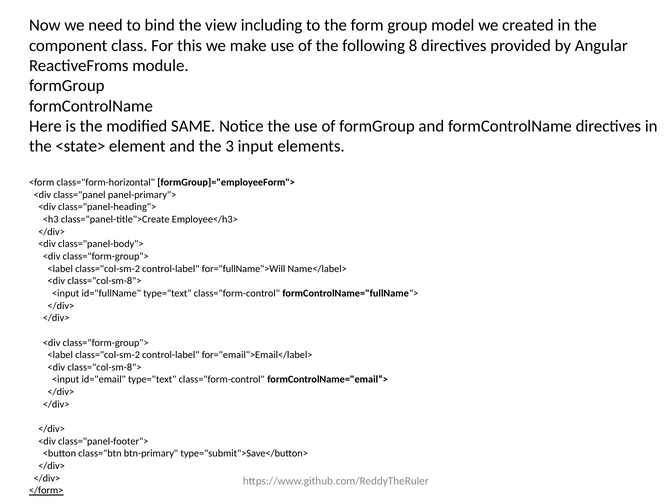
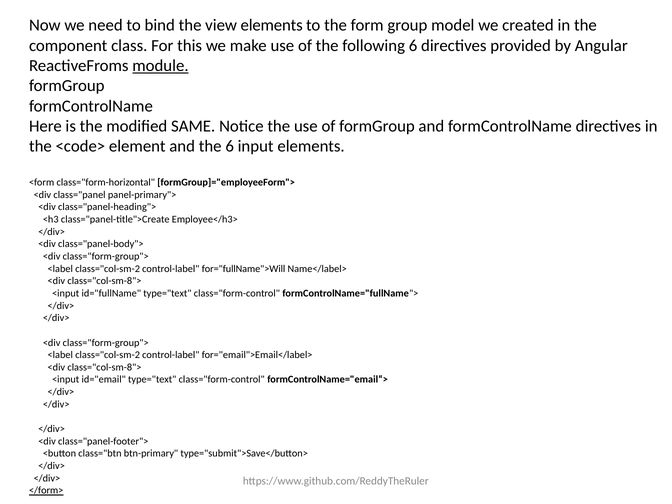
view including: including -> elements
following 8: 8 -> 6
module underline: none -> present
<state>: <state> -> <code>
the 3: 3 -> 6
